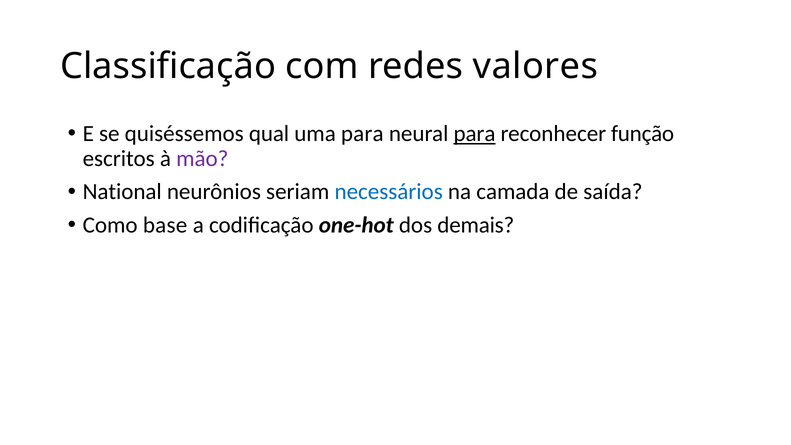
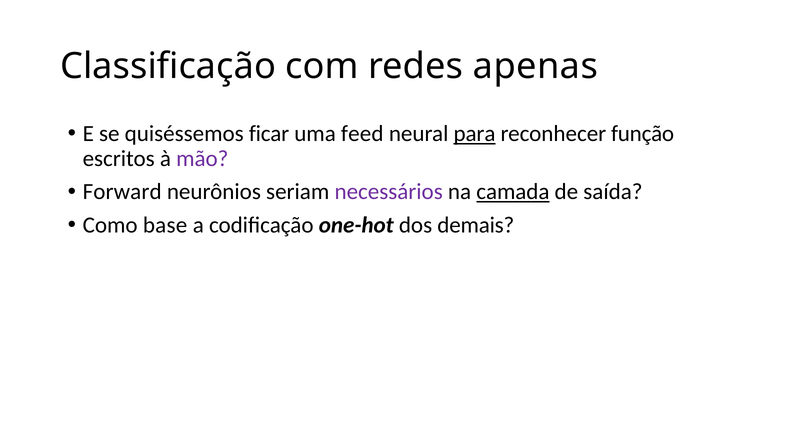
valores: valores -> apenas
qual: qual -> ficar
uma para: para -> feed
National: National -> Forward
necessários colour: blue -> purple
camada underline: none -> present
